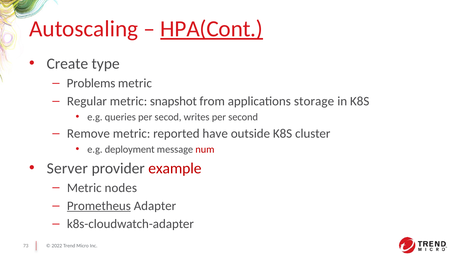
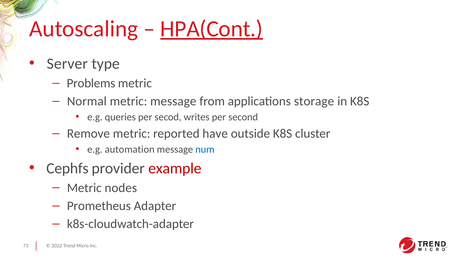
Create: Create -> Server
Regular: Regular -> Normal
metric snapshot: snapshot -> message
deployment: deployment -> automation
num colour: red -> blue
Server: Server -> Cephfs
Prometheus underline: present -> none
